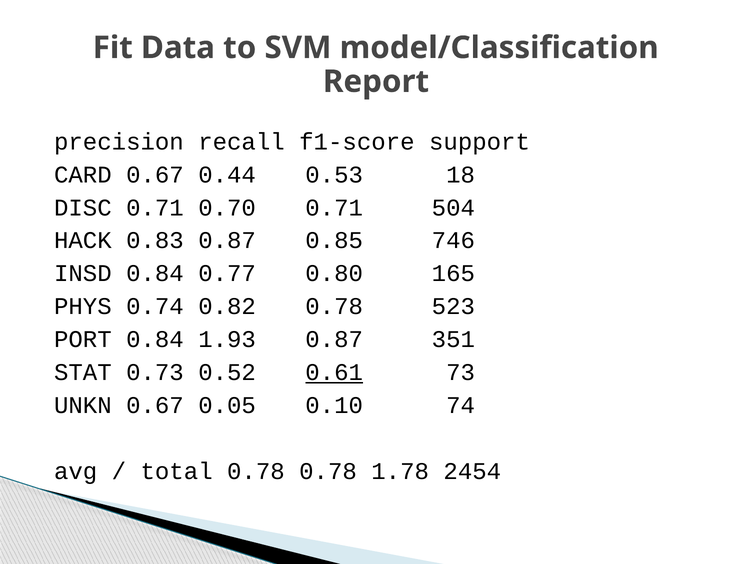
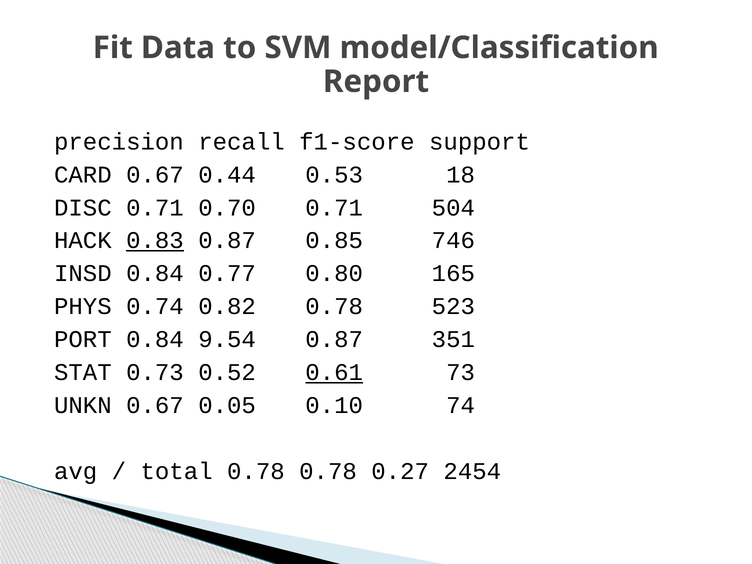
0.83 underline: none -> present
1.93: 1.93 -> 9.54
1.78: 1.78 -> 0.27
